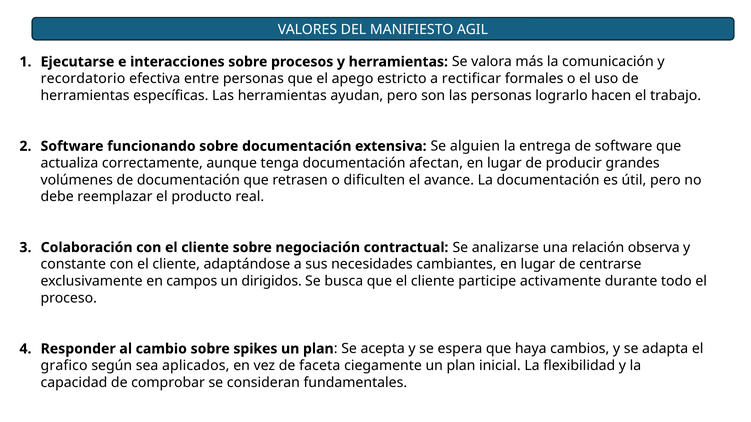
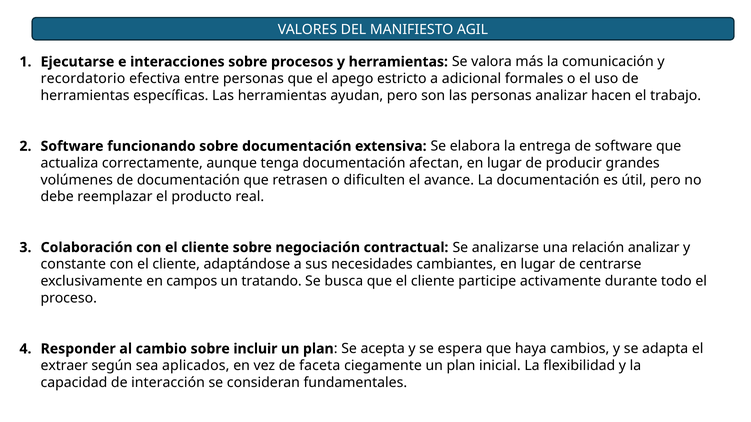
rectificar: rectificar -> adicional
personas lograrlo: lograrlo -> analizar
alguien: alguien -> elabora
relación observa: observa -> analizar
dirigidos: dirigidos -> tratando
spikes: spikes -> incluir
grafico: grafico -> extraer
comprobar: comprobar -> interacción
